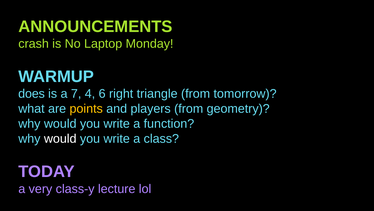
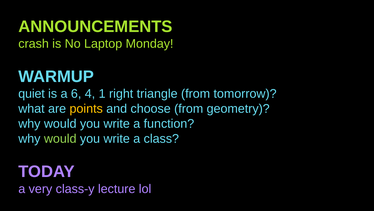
does: does -> quiet
7: 7 -> 6
6: 6 -> 1
players: players -> choose
would at (60, 138) colour: white -> light green
